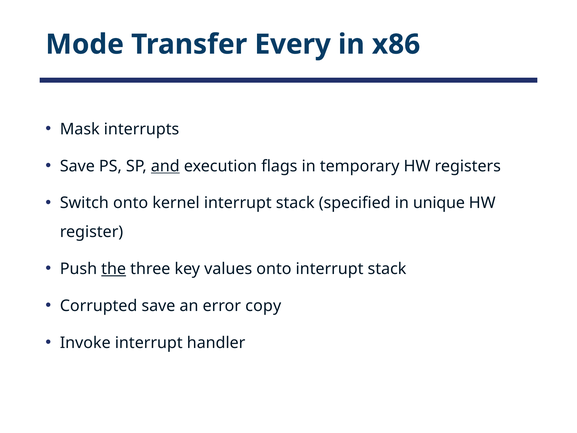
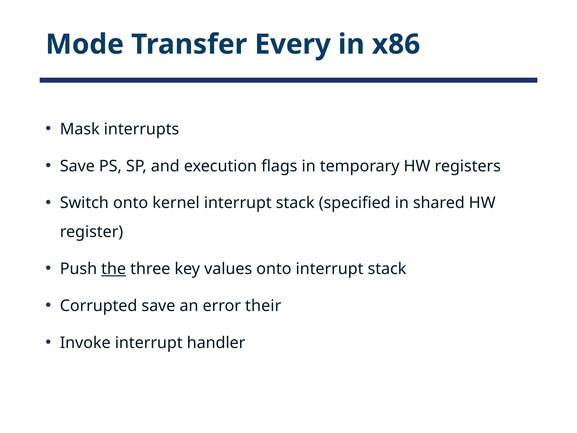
and underline: present -> none
unique: unique -> shared
copy: copy -> their
